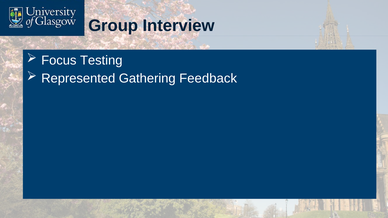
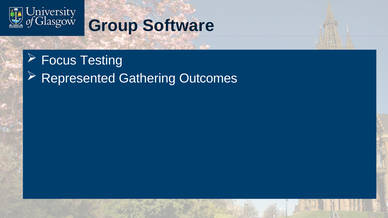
Interview: Interview -> Software
Feedback: Feedback -> Outcomes
